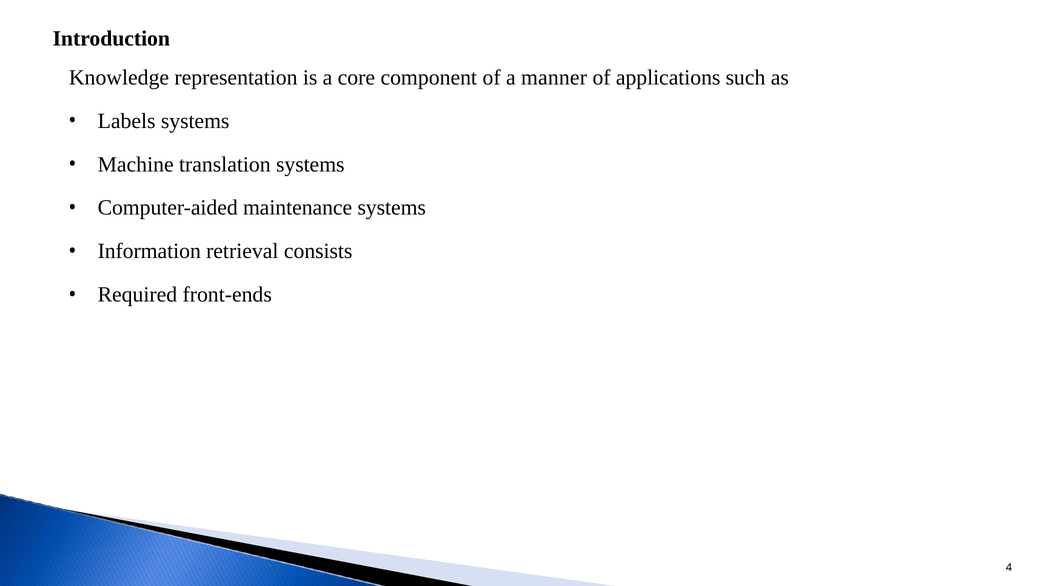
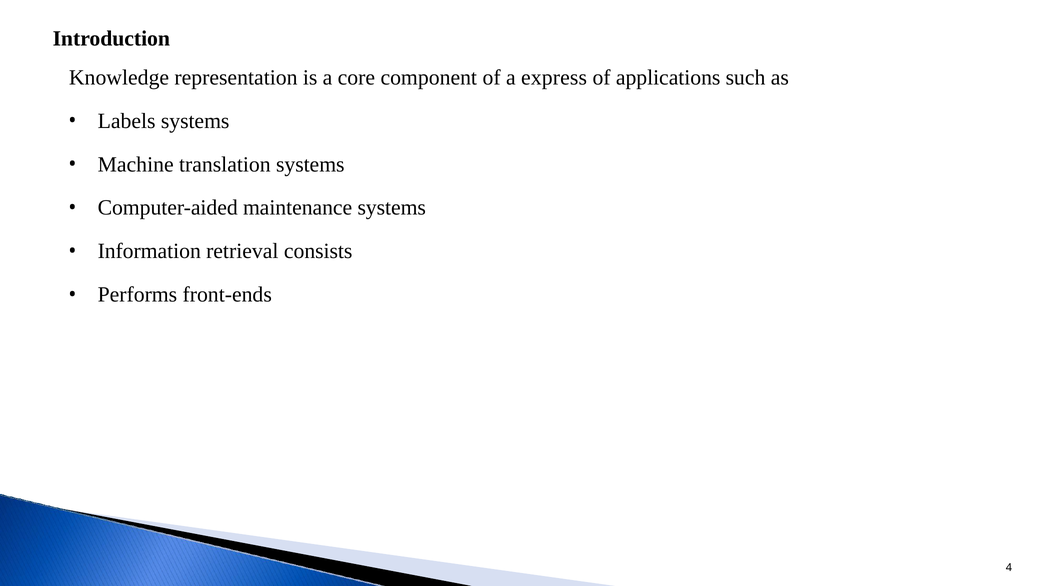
manner: manner -> express
Required: Required -> Performs
